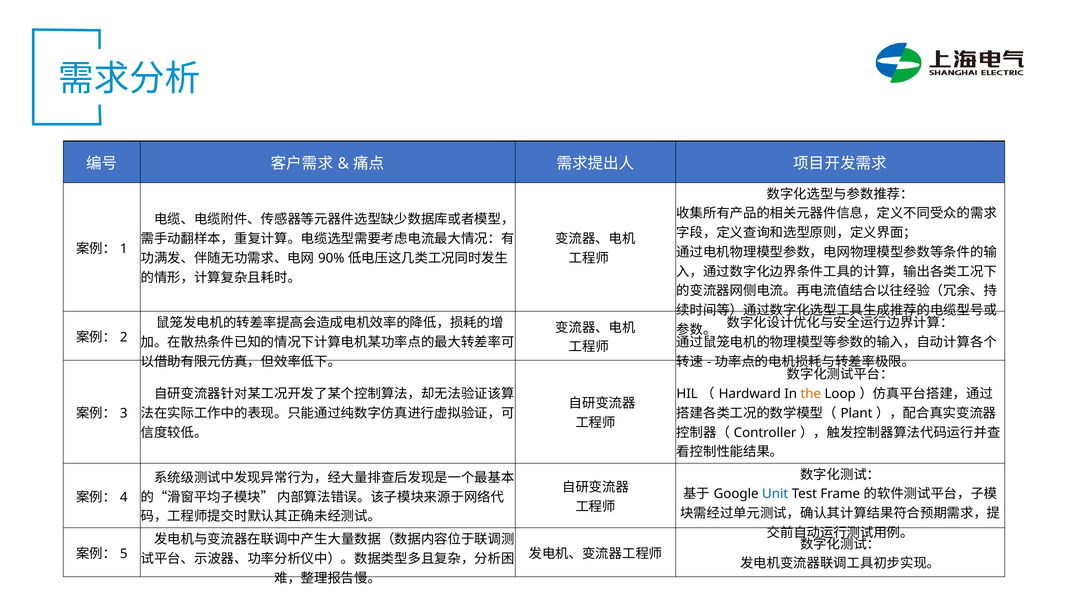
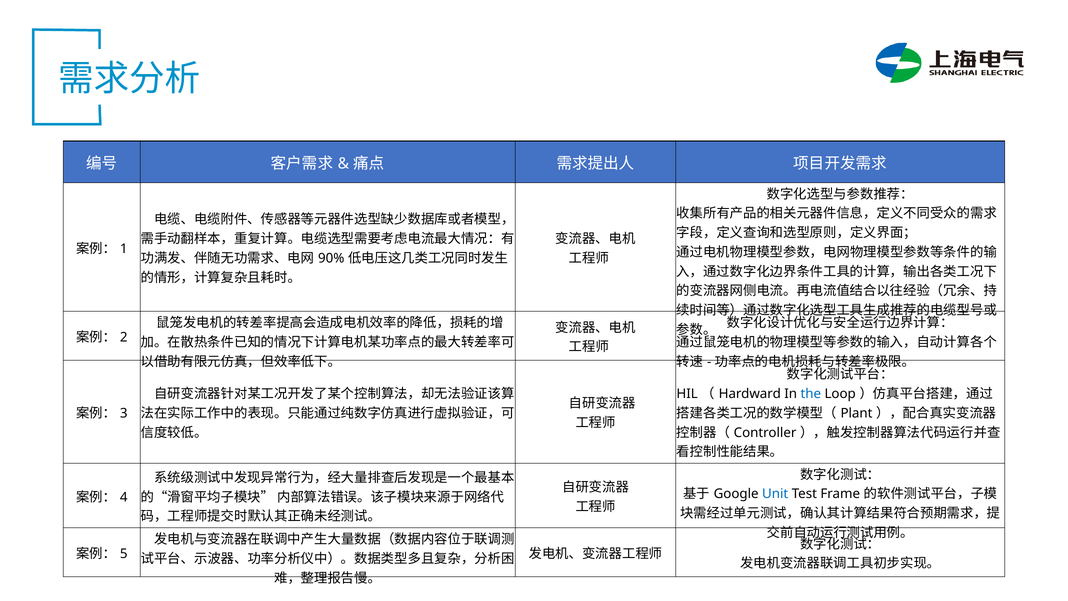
the colour: orange -> blue
